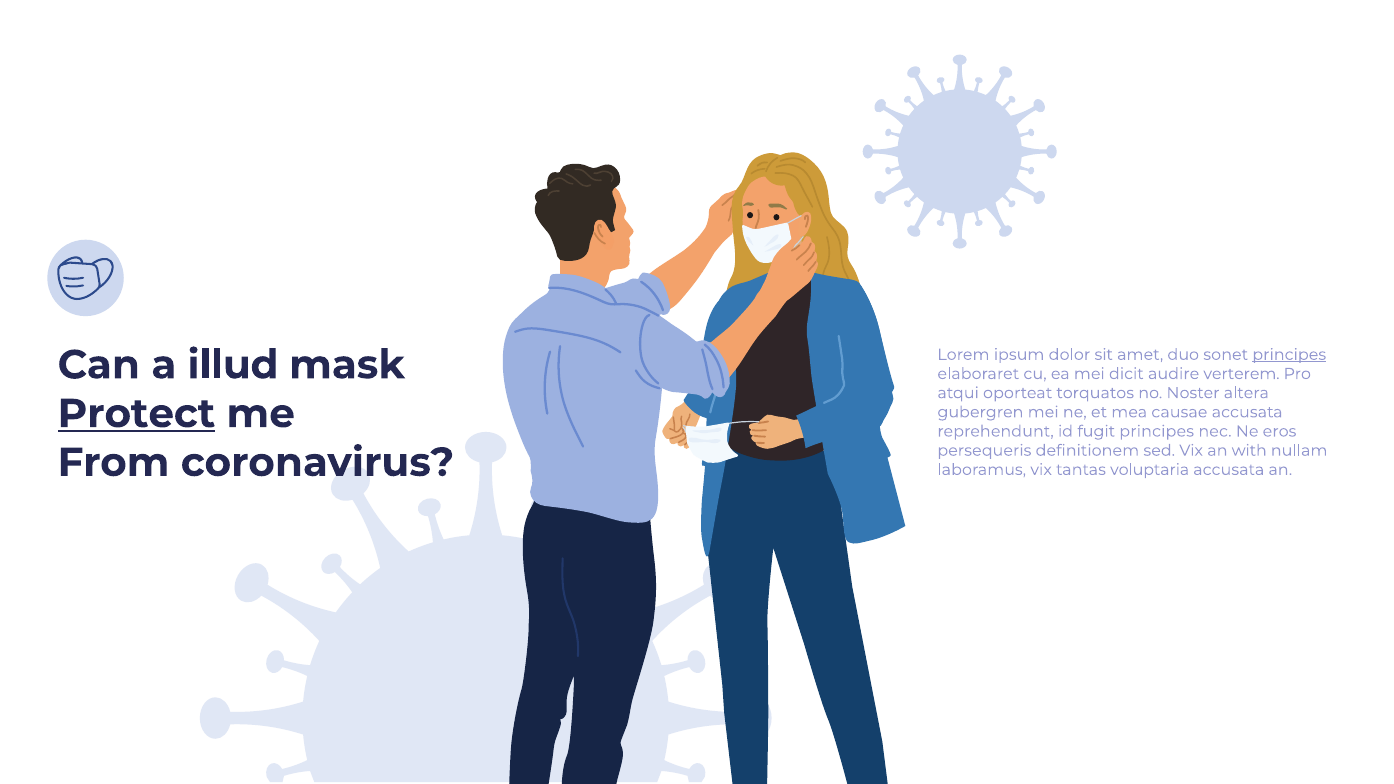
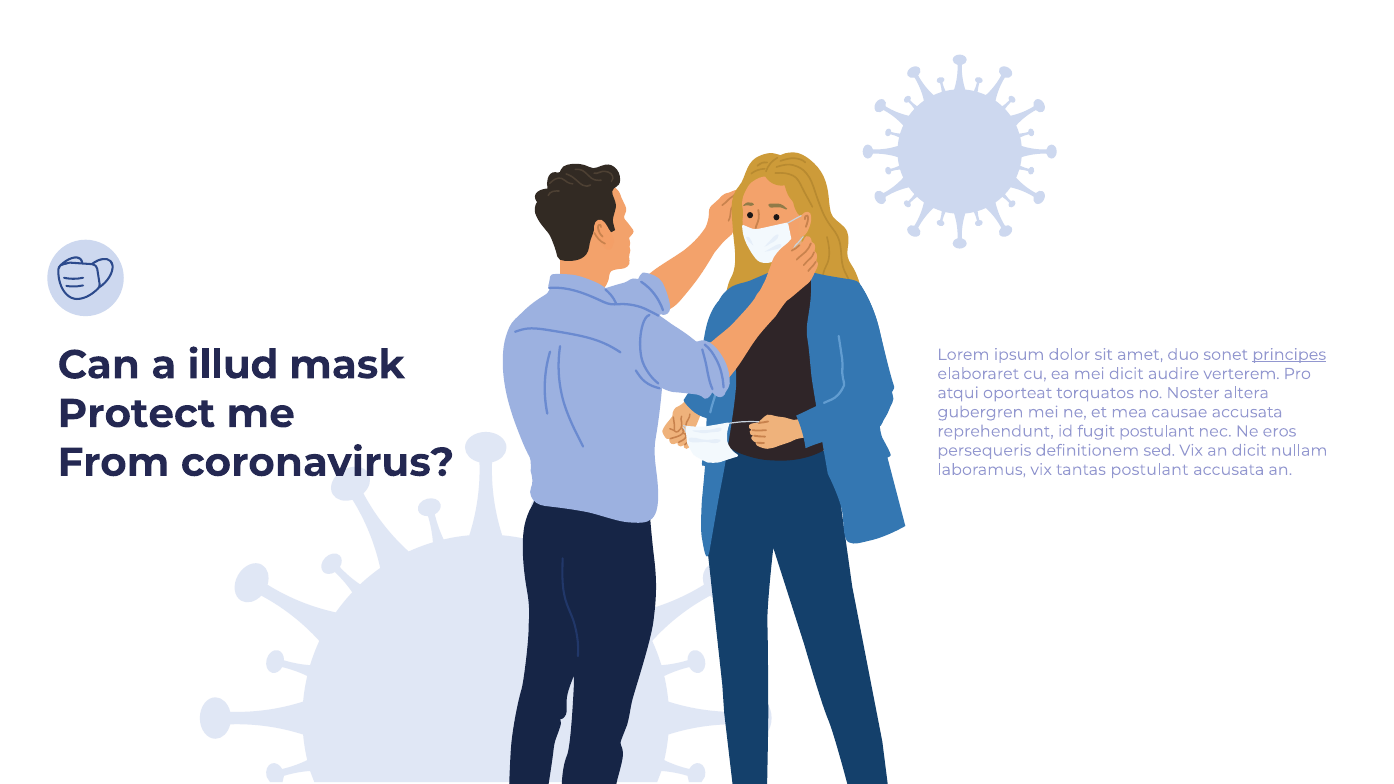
Protect underline: present -> none
fugit principes: principes -> postulant
an with: with -> dicit
tantas voluptaria: voluptaria -> postulant
